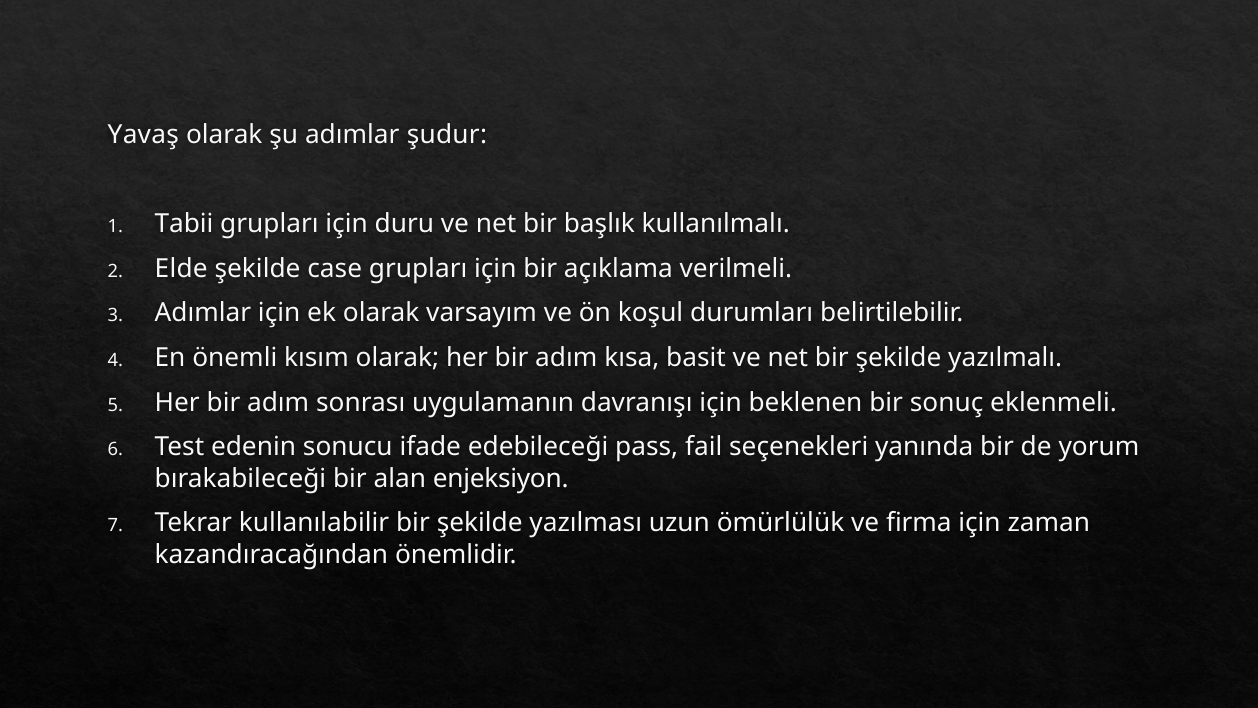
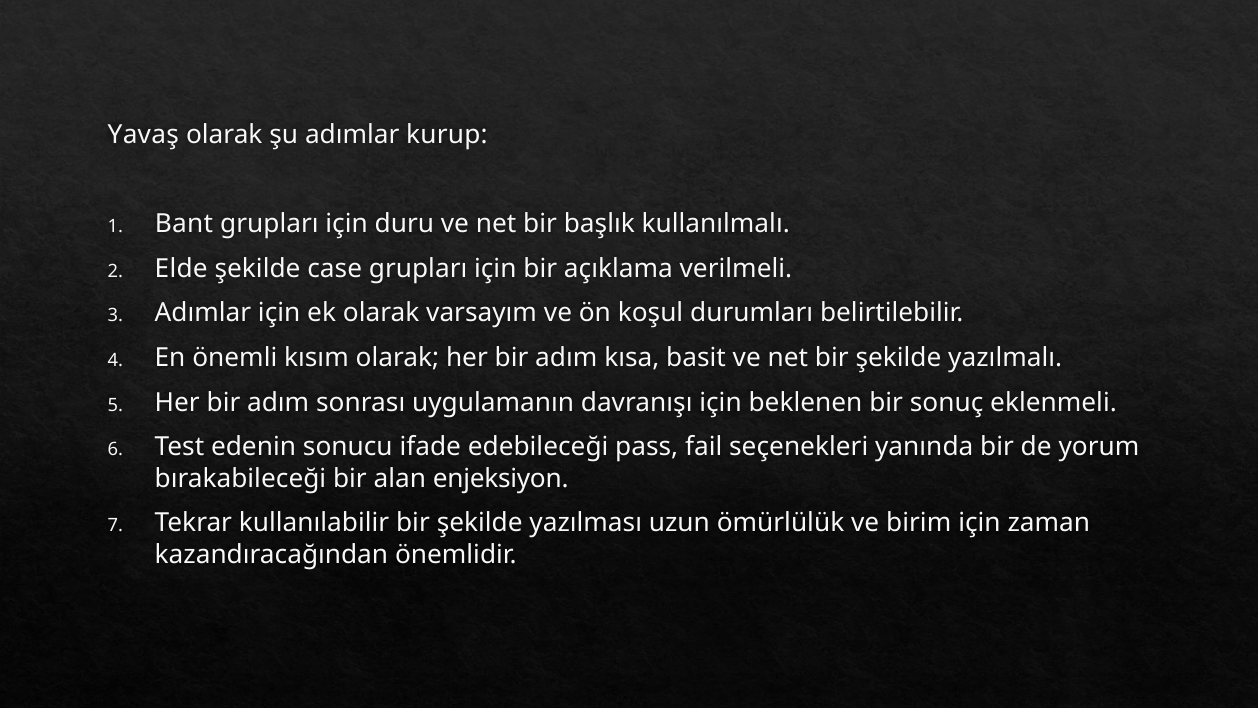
şudur: şudur -> kurup
Tabii: Tabii -> Bant
firma: firma -> birim
